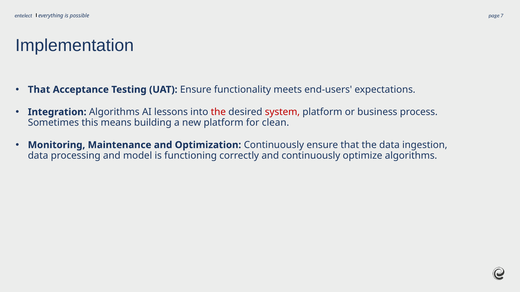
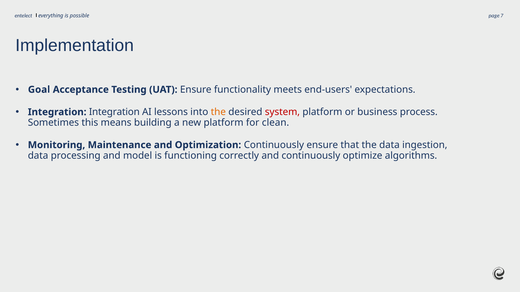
That at (39, 90): That -> Goal
Integration Algorithms: Algorithms -> Integration
the at (218, 112) colour: red -> orange
